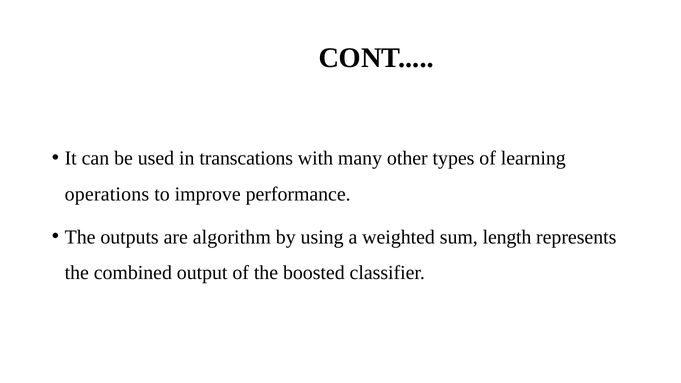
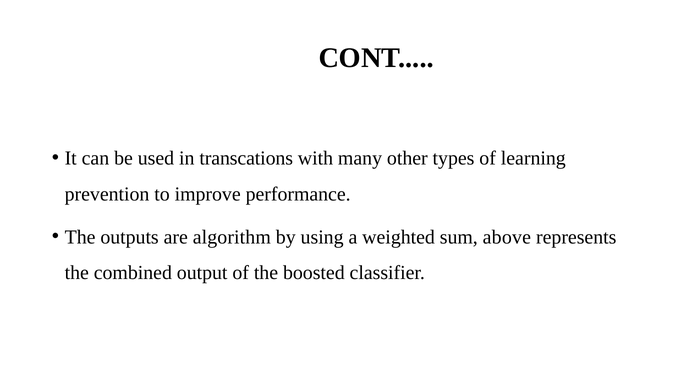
operations: operations -> prevention
length: length -> above
